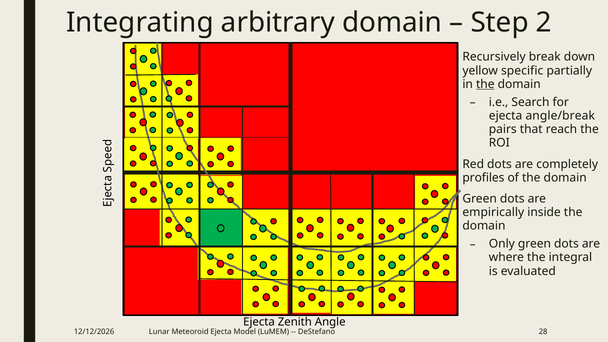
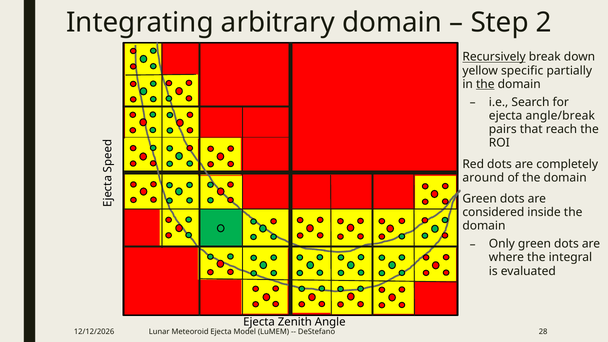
Recursively underline: none -> present
profiles: profiles -> around
empirically: empirically -> considered
